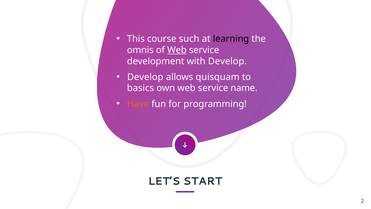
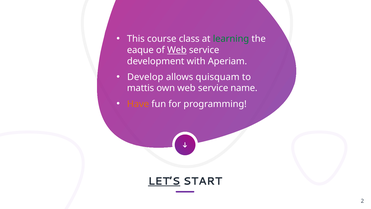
such: such -> class
learning colour: black -> green
omnis: omnis -> eaque
with Develop: Develop -> Aperiam
basics: basics -> mattis
LET’S underline: none -> present
